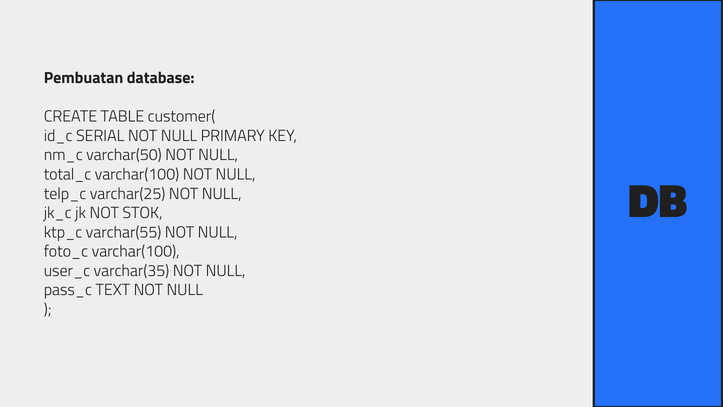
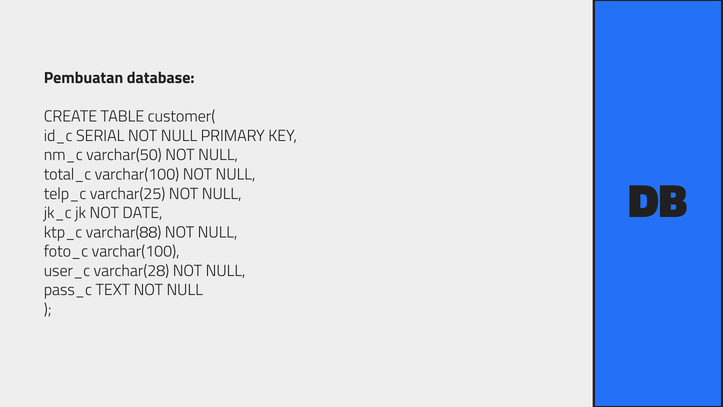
STOK: STOK -> DATE
varchar(55: varchar(55 -> varchar(88
varchar(35: varchar(35 -> varchar(28
